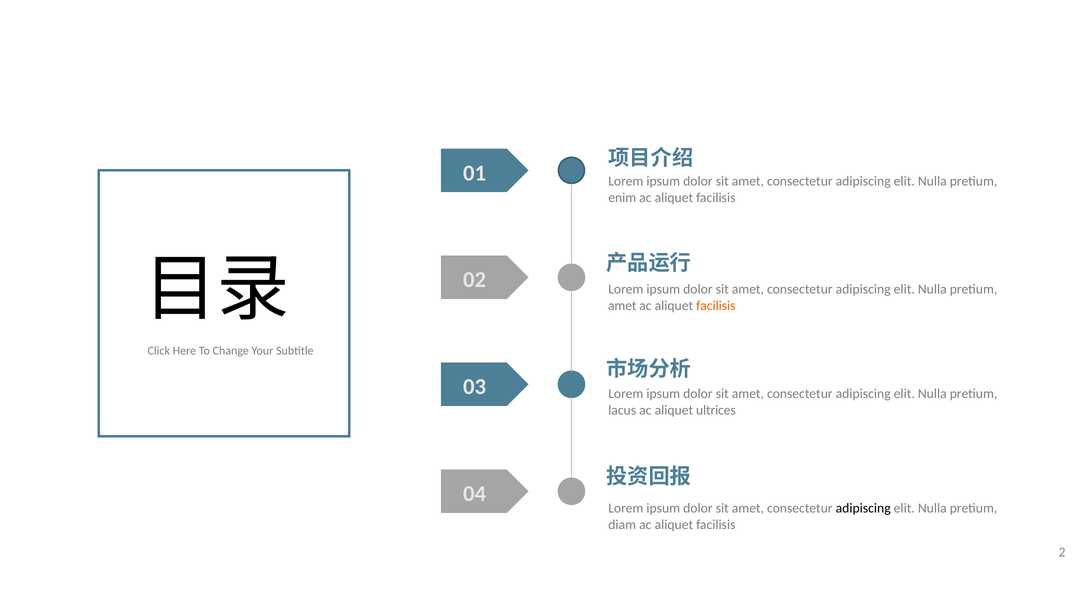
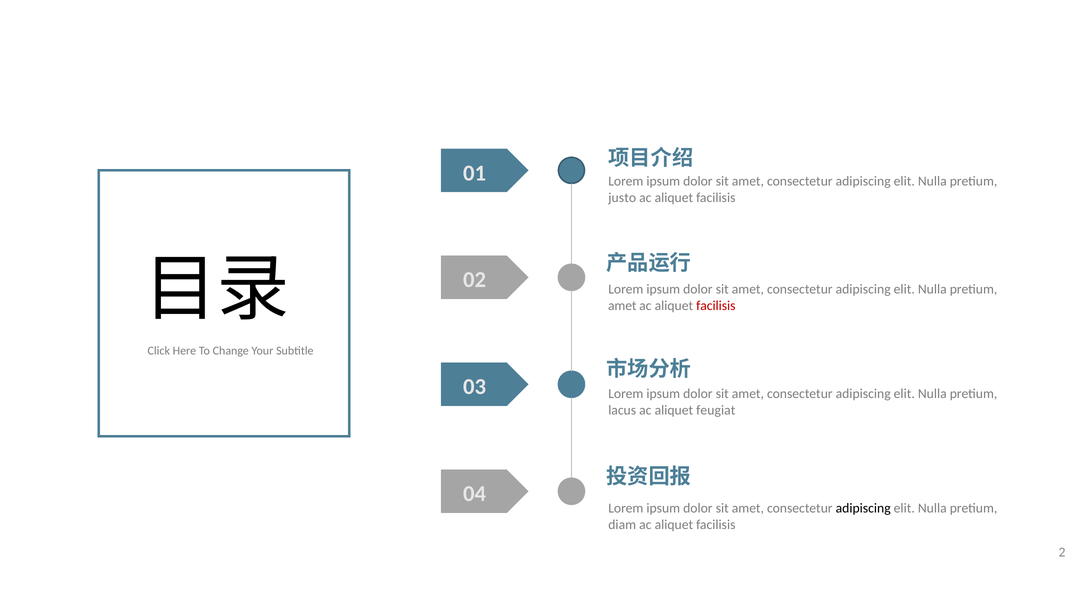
enim: enim -> justo
facilisis at (716, 306) colour: orange -> red
ultrices: ultrices -> feugiat
